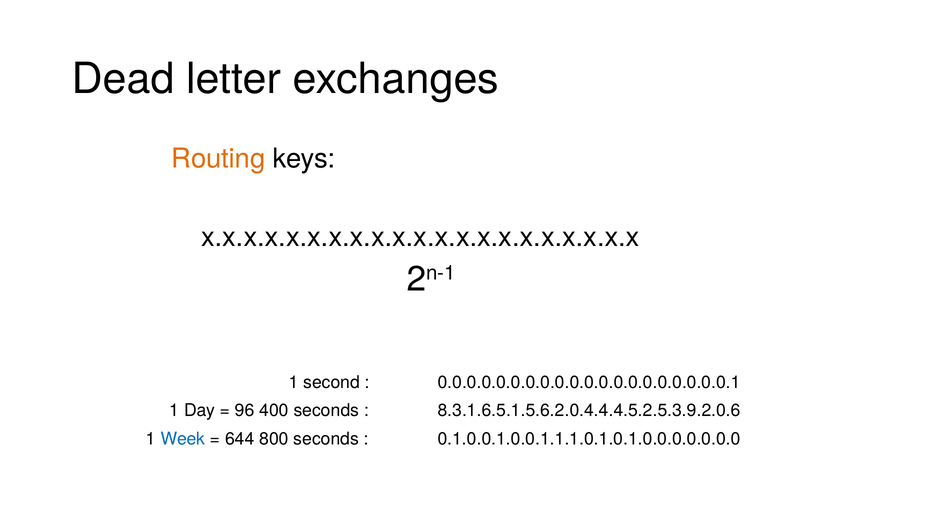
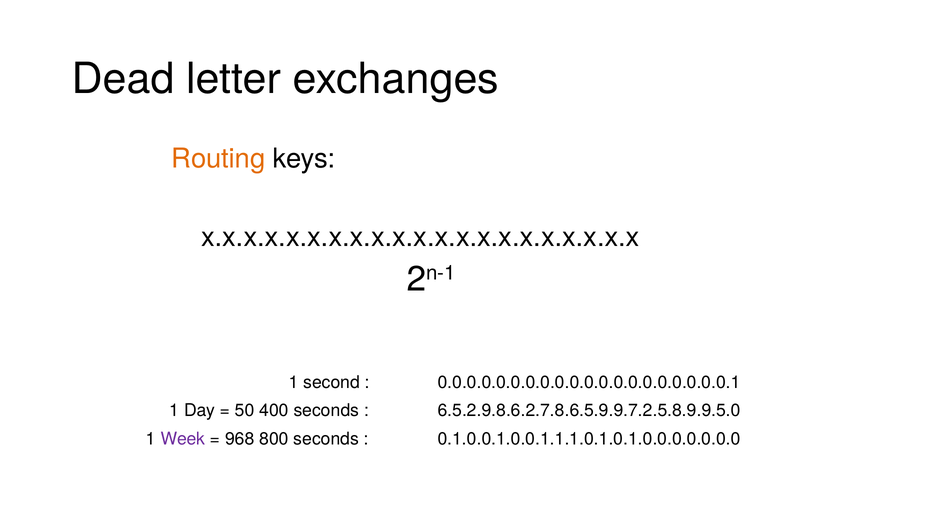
96: 96 -> 50
8.3.1.6.5.1.5.6.2.0.4.4.4.5.2.5.3.9.2.0.6: 8.3.1.6.5.1.5.6.2.0.4.4.4.5.2.5.3.9.2.0.6 -> 6.5.2.9.8.6.2.7.8.6.5.9.9.7.2.5.8.9.9.5.0
Week colour: blue -> purple
644: 644 -> 968
